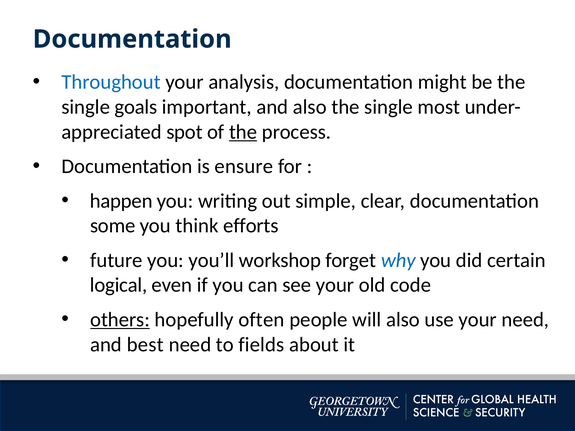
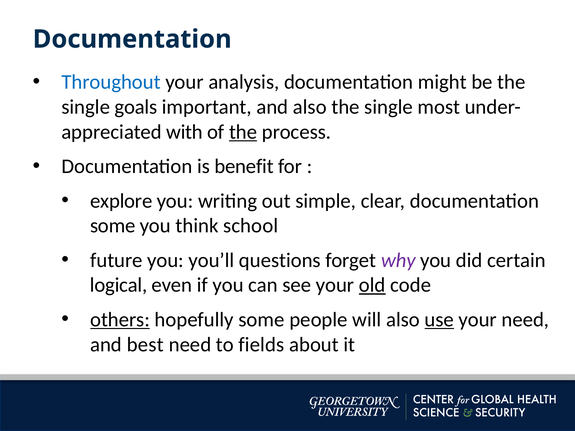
spot: spot -> with
ensure: ensure -> benefit
happen: happen -> explore
efforts: efforts -> school
workshop: workshop -> questions
why colour: blue -> purple
old underline: none -> present
hopefully often: often -> some
use underline: none -> present
